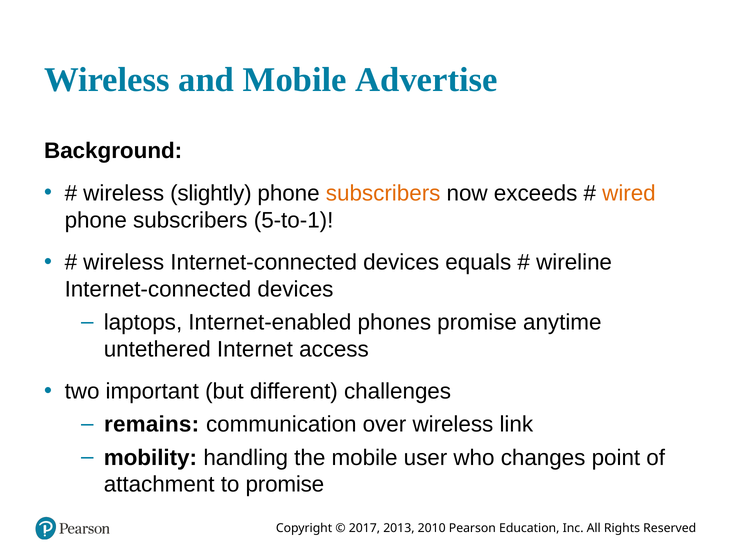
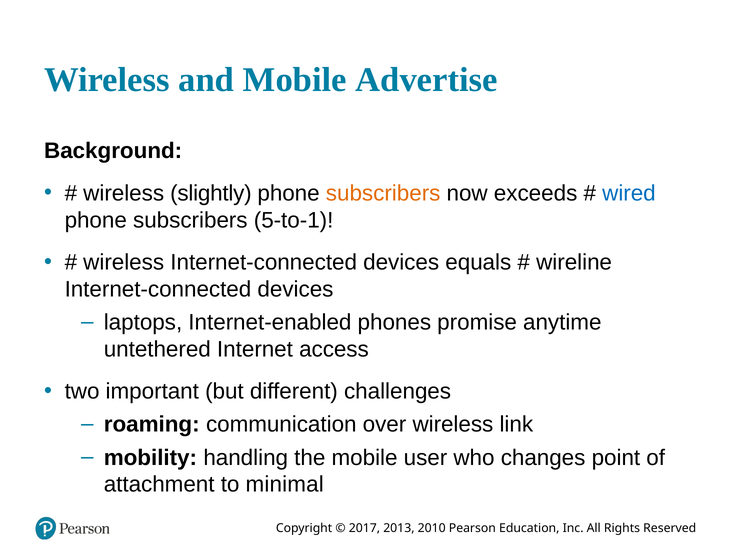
wired colour: orange -> blue
remains: remains -> roaming
to promise: promise -> minimal
